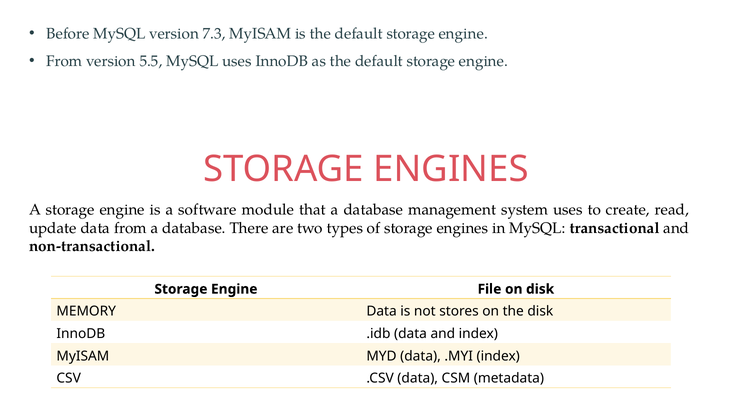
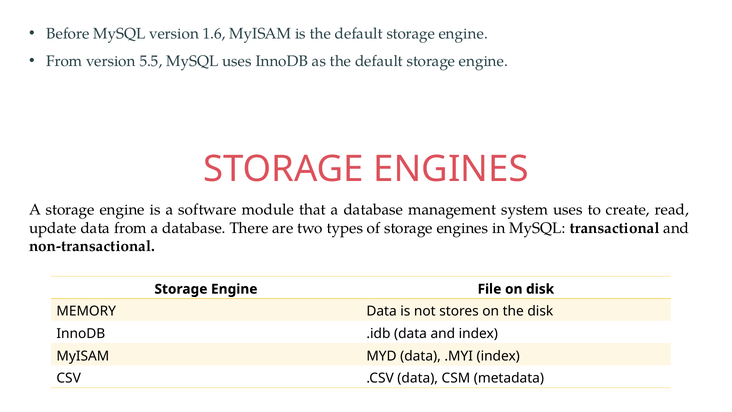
7.3: 7.3 -> 1.6
